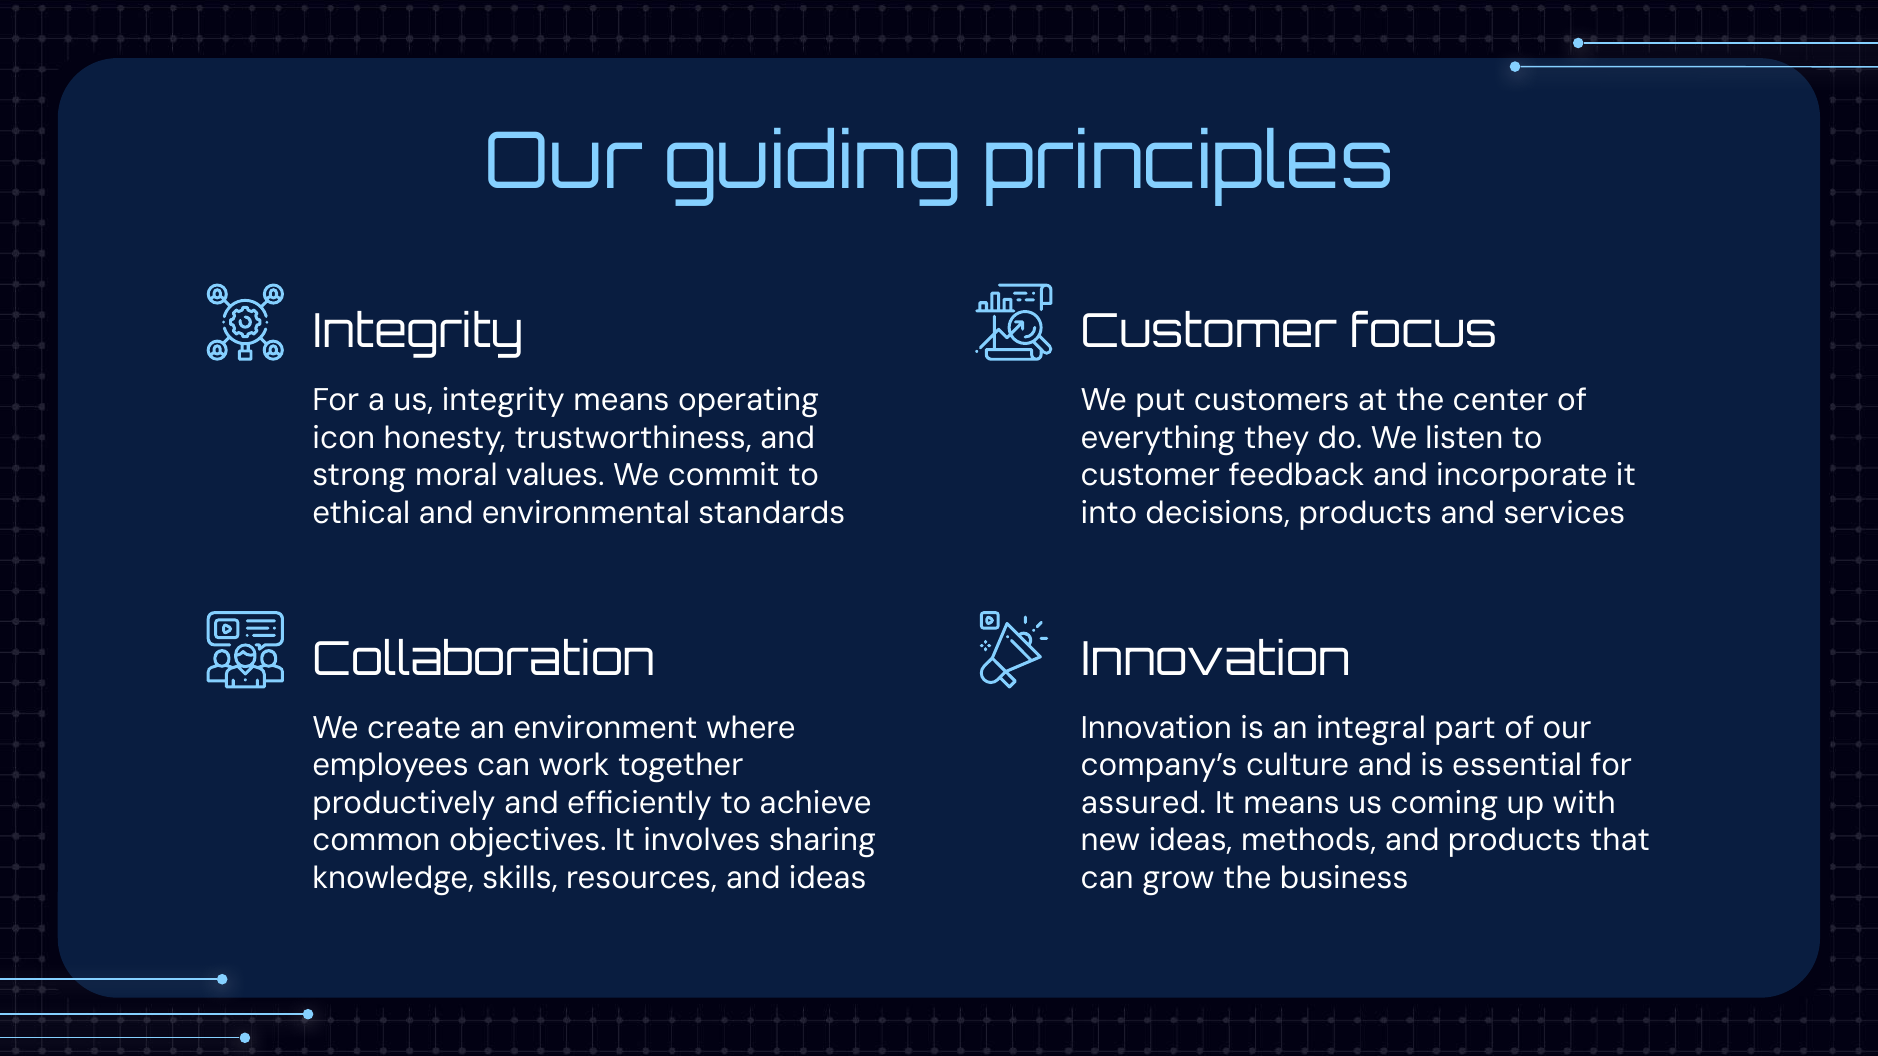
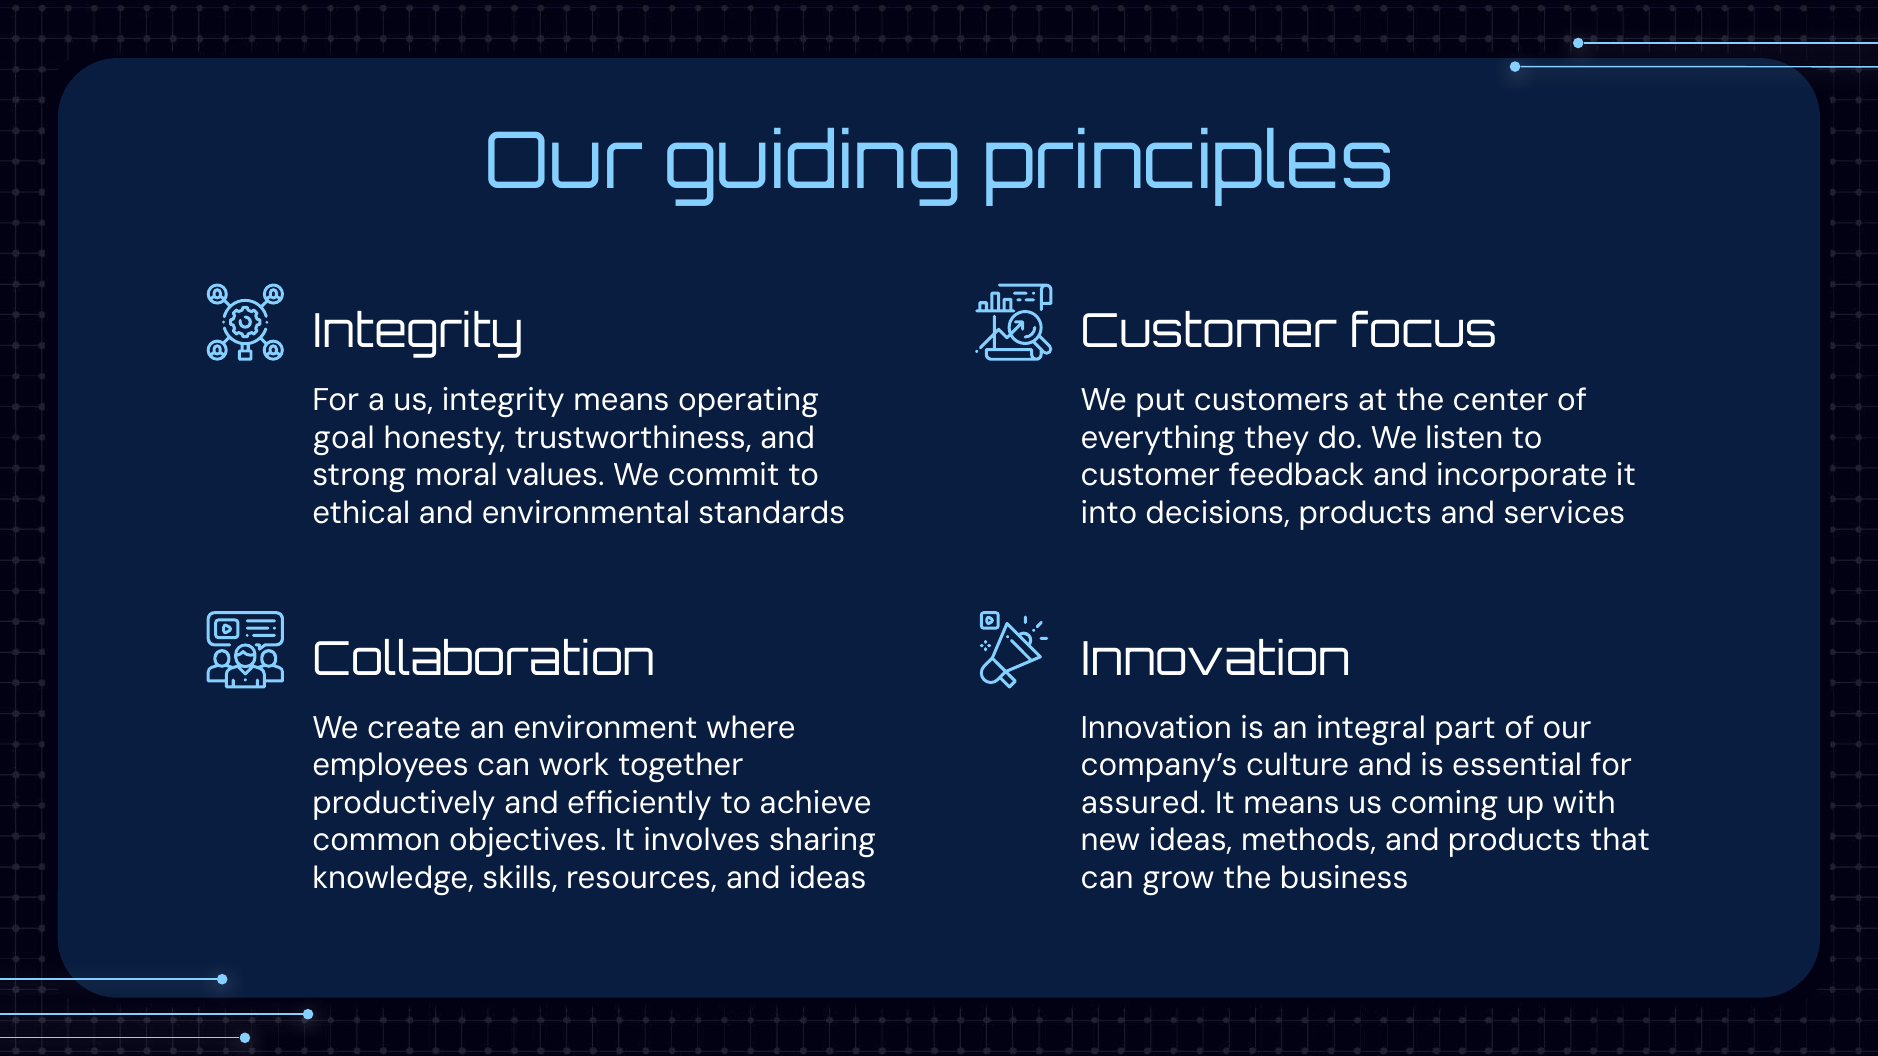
icon: icon -> goal
